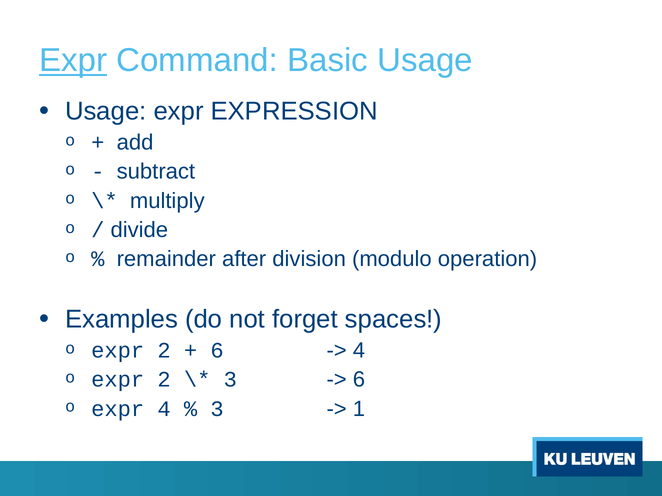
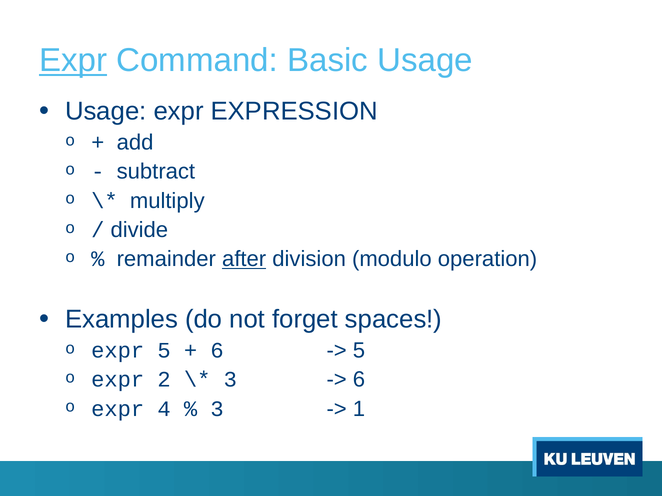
after underline: none -> present
2 at (164, 351): 2 -> 5
4 at (359, 351): 4 -> 5
